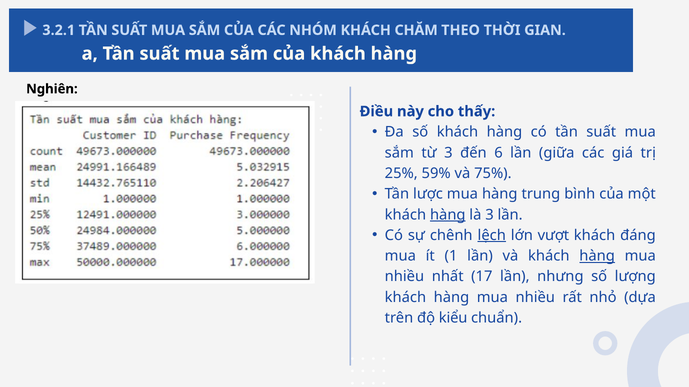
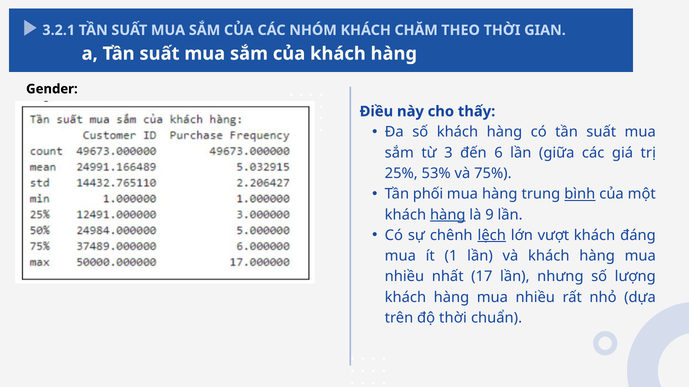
Nghiên: Nghiên -> Gender
59%: 59% -> 53%
lược: lược -> phối
bình underline: none -> present
là 3: 3 -> 9
hàng at (597, 256) underline: present -> none
độ kiểu: kiểu -> thời
